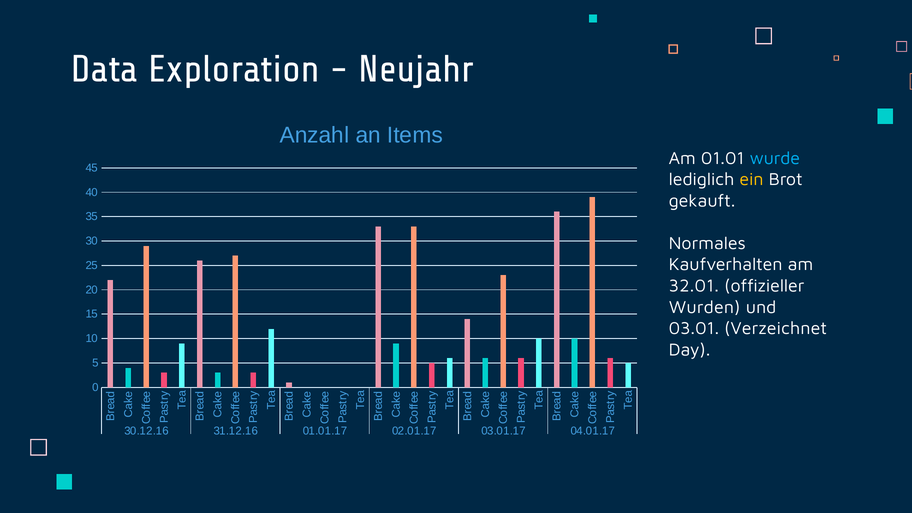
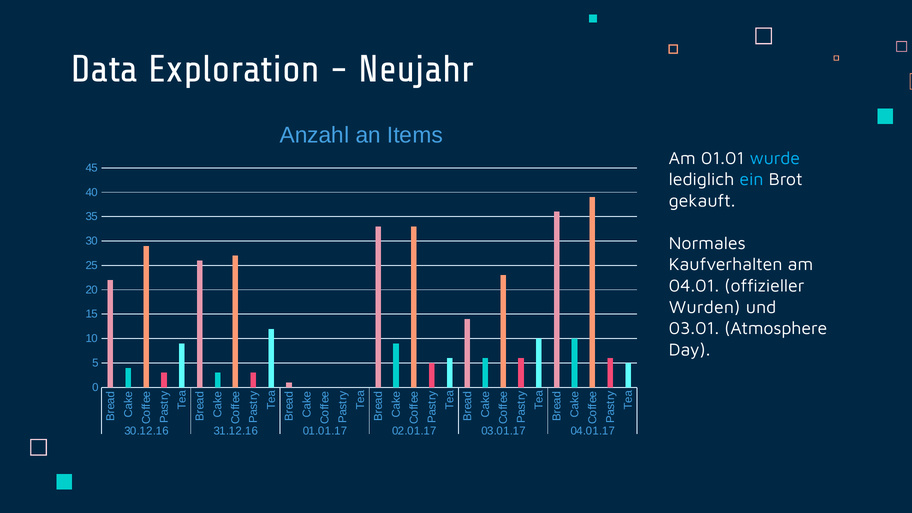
ein colour: yellow -> light blue
32.01: 32.01 -> 04.01
Verzeichnet: Verzeichnet -> Atmosphere
